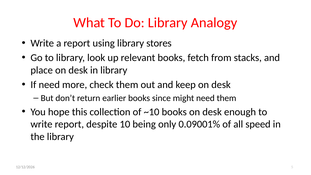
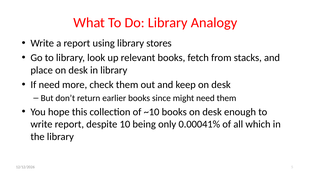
0.09001%: 0.09001% -> 0.00041%
speed: speed -> which
